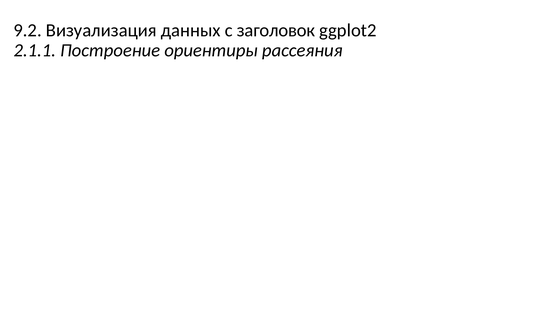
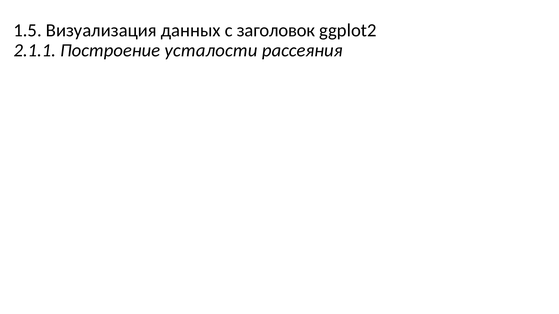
9.2: 9.2 -> 1.5
ориентиры: ориентиры -> усталости
